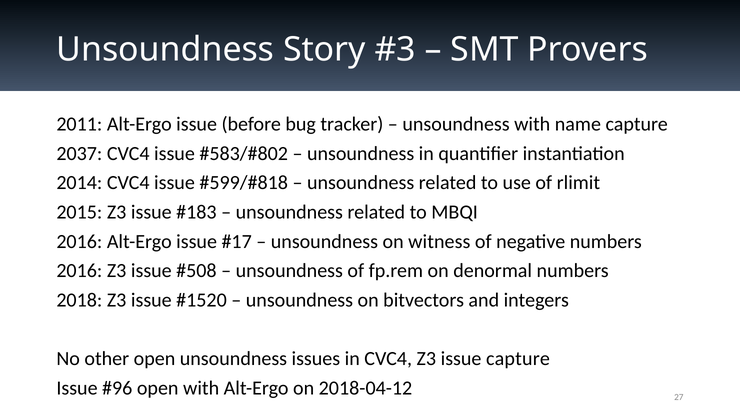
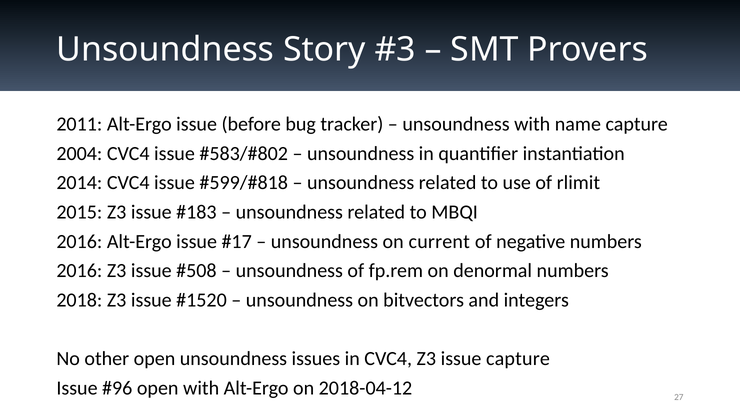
2037: 2037 -> 2004
witness: witness -> current
